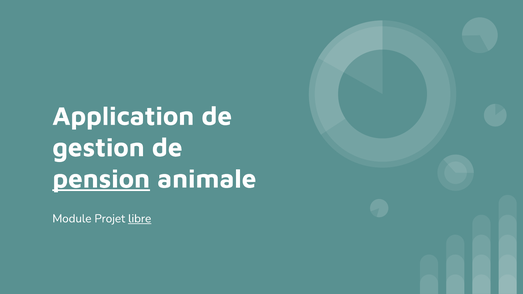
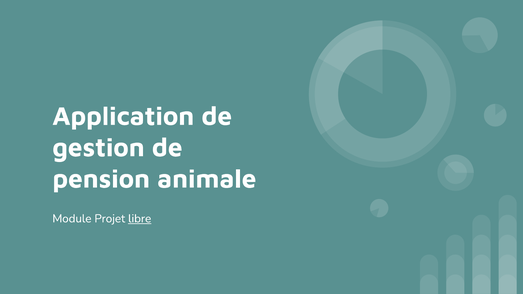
pension underline: present -> none
